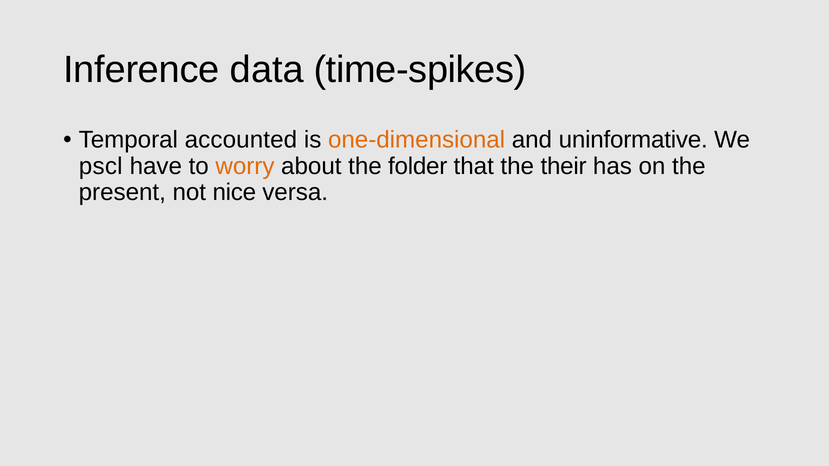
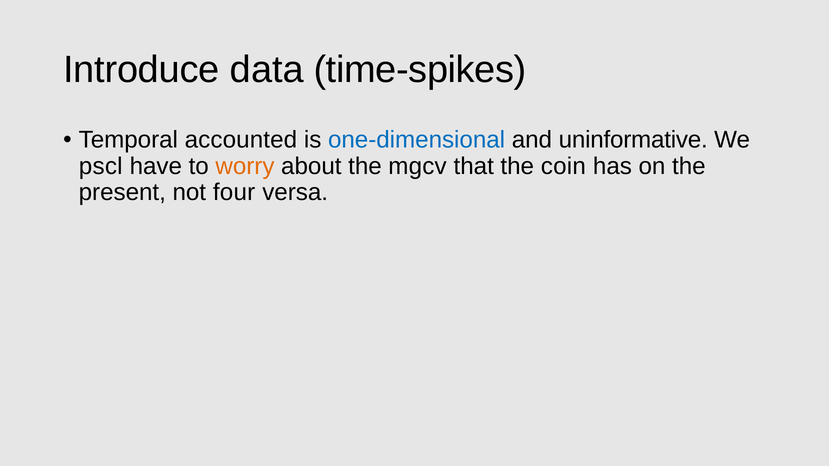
Inference: Inference -> Introduce
one-dimensional colour: orange -> blue
folder: folder -> mgcv
their: their -> coin
nice: nice -> four
